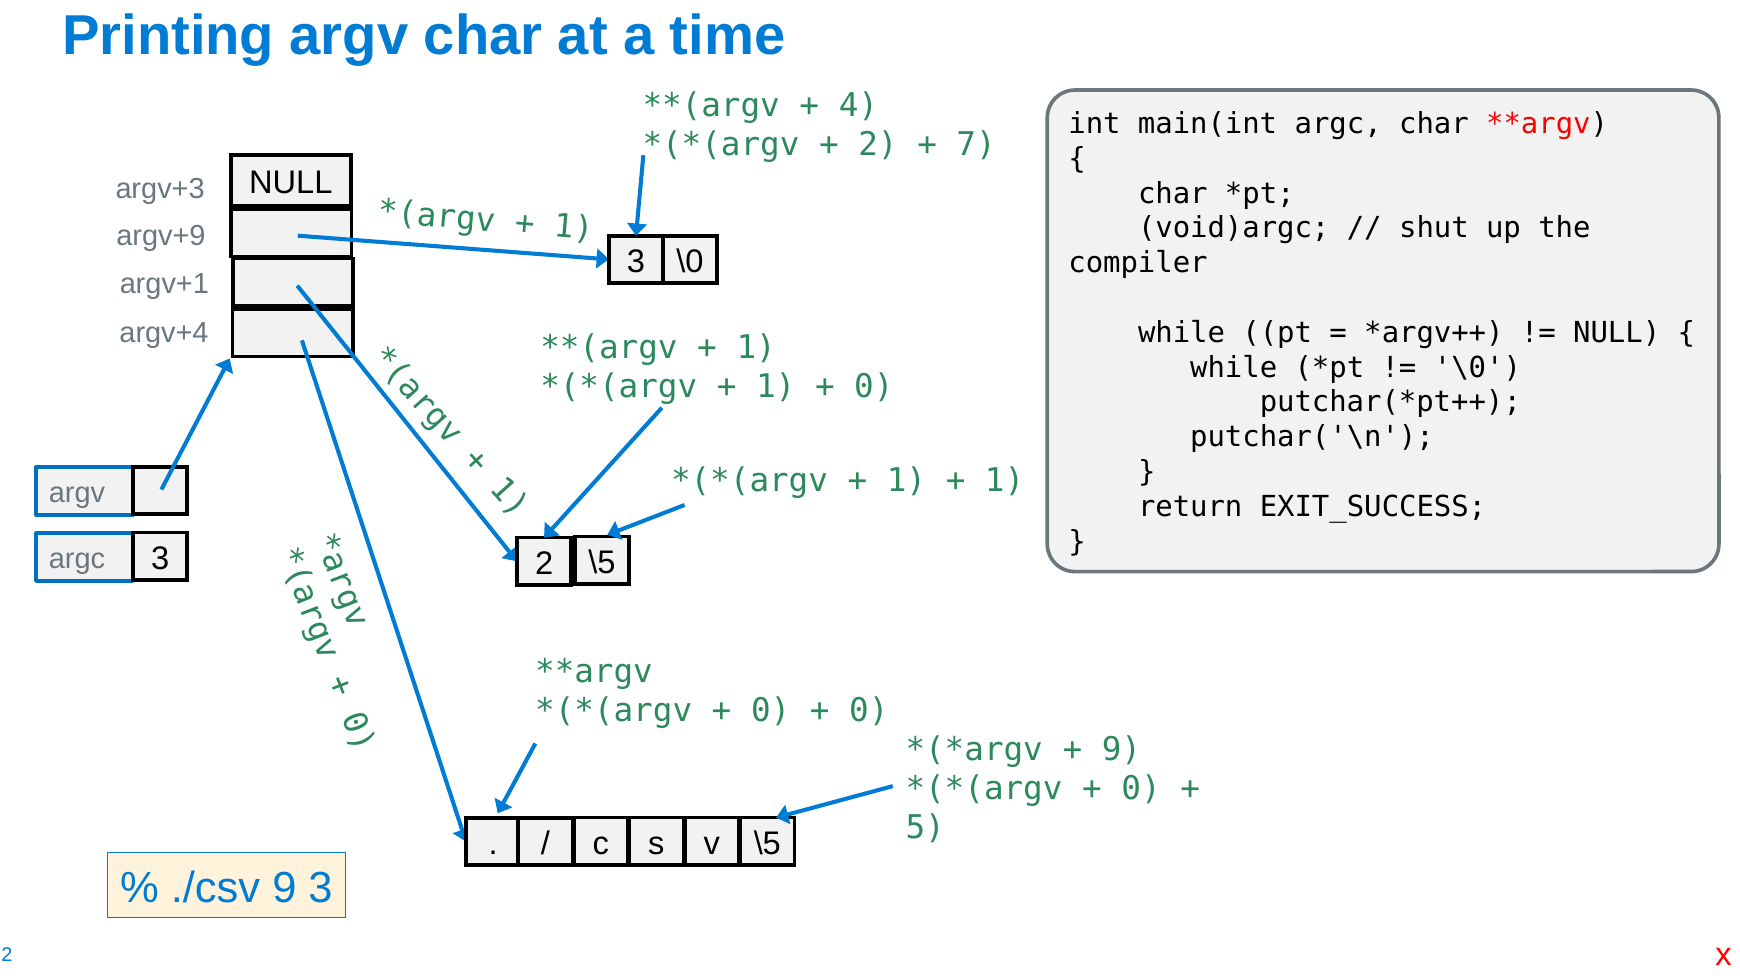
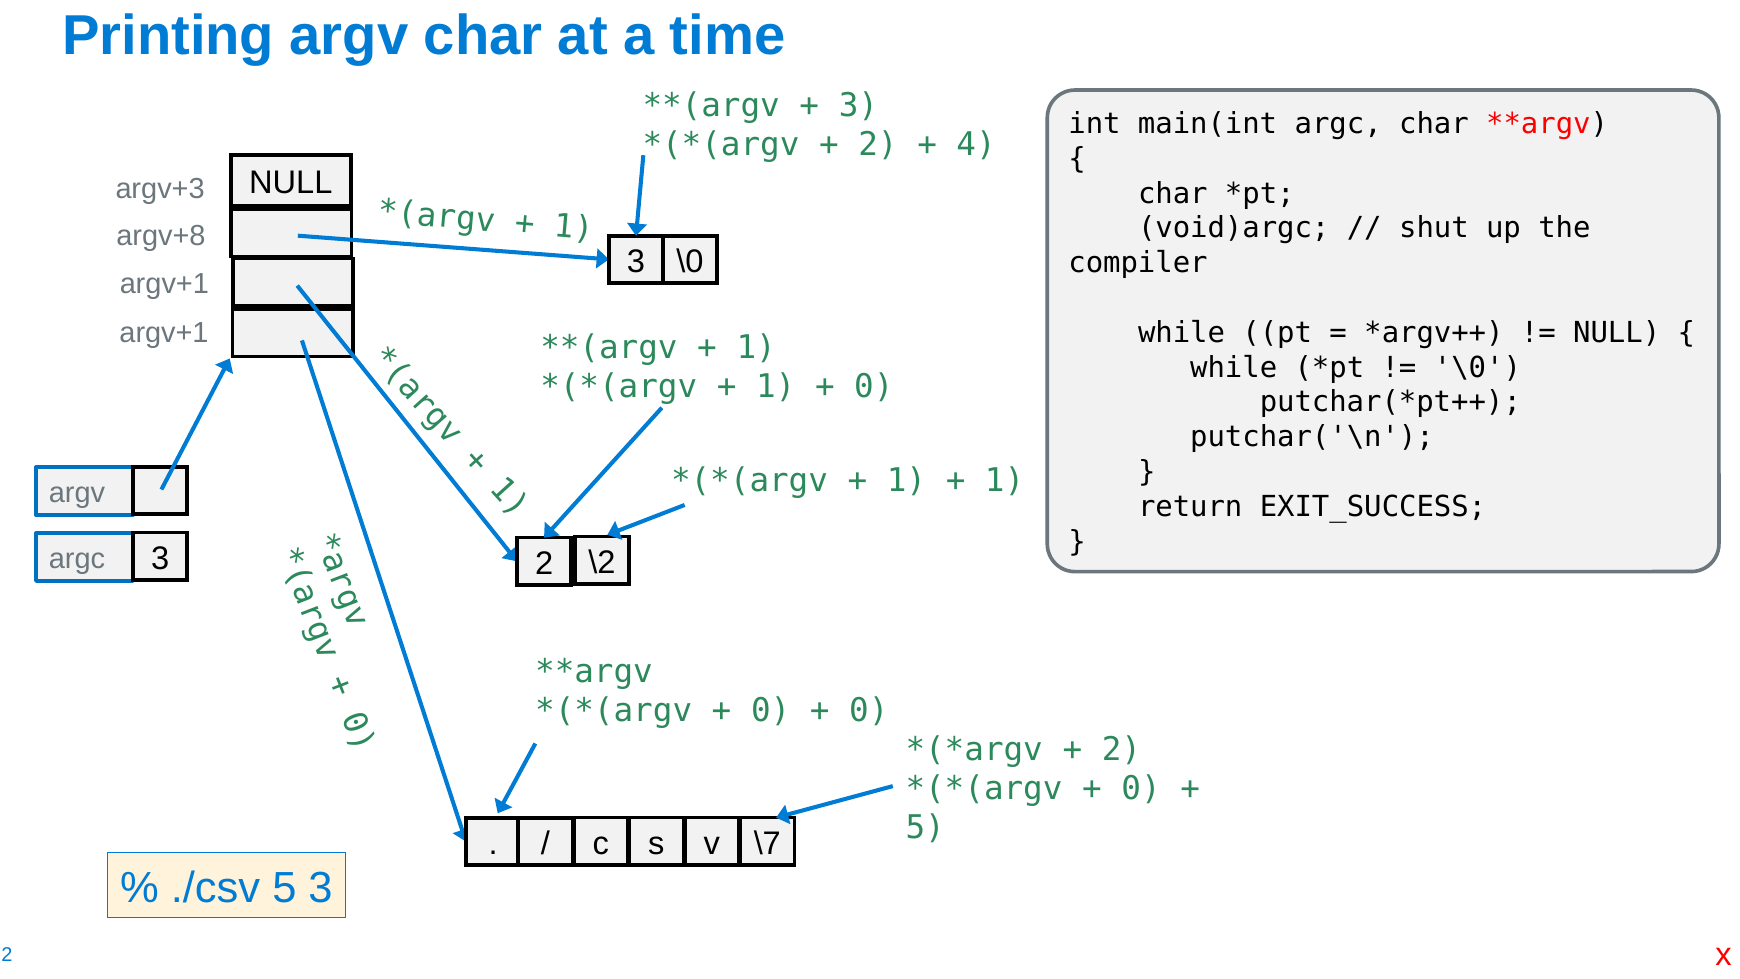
4 at (858, 106): 4 -> 3
7: 7 -> 4
argv+9: argv+9 -> argv+8
argv+4 at (164, 333): argv+4 -> argv+1
2 \5: \5 -> \2
9 at (1122, 749): 9 -> 2
v \5: \5 -> \7
./csv 9: 9 -> 5
